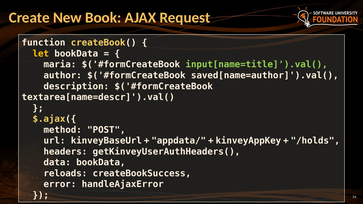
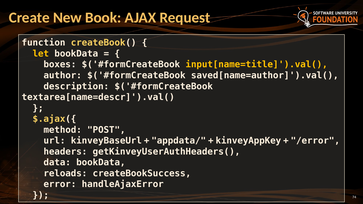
maria: maria -> boxes
input[name=title]').val( colour: light green -> yellow
/holds: /holds -> /error
